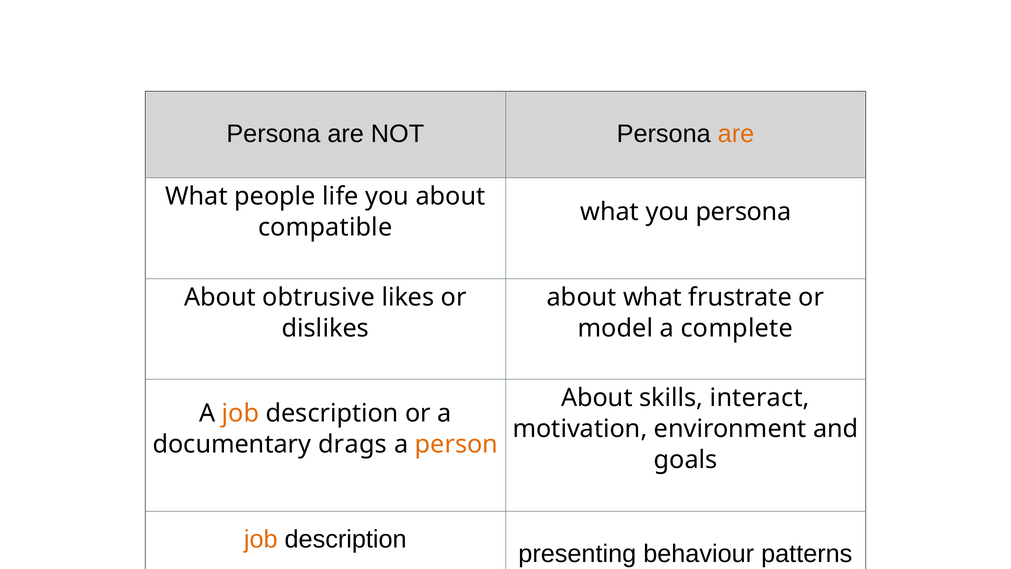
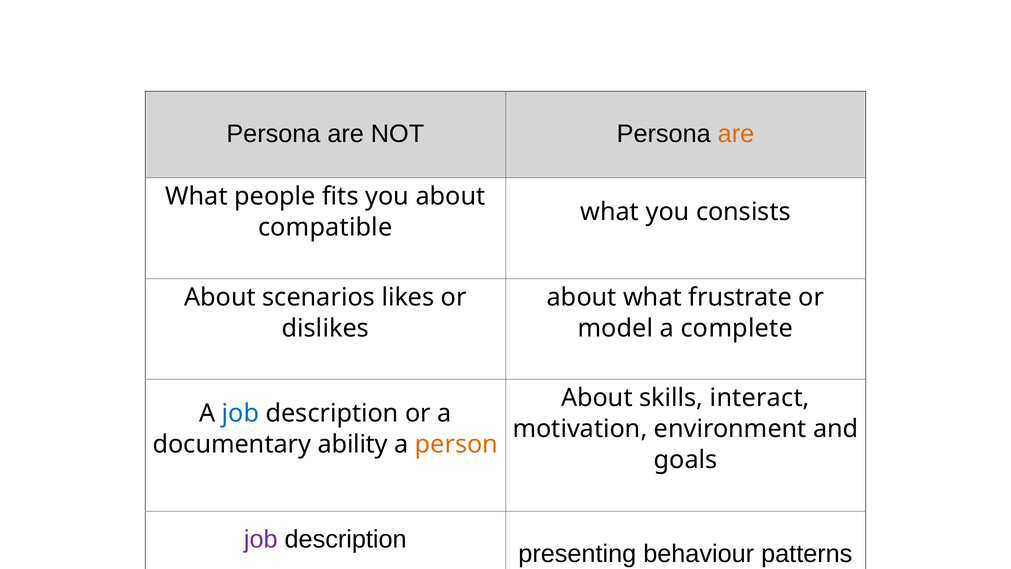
life: life -> fits
you persona: persona -> consists
obtrusive: obtrusive -> scenarios
job at (240, 413) colour: orange -> blue
drags: drags -> ability
job at (261, 539) colour: orange -> purple
